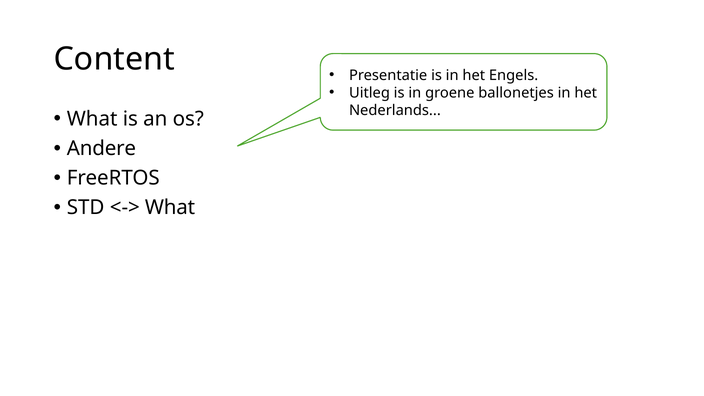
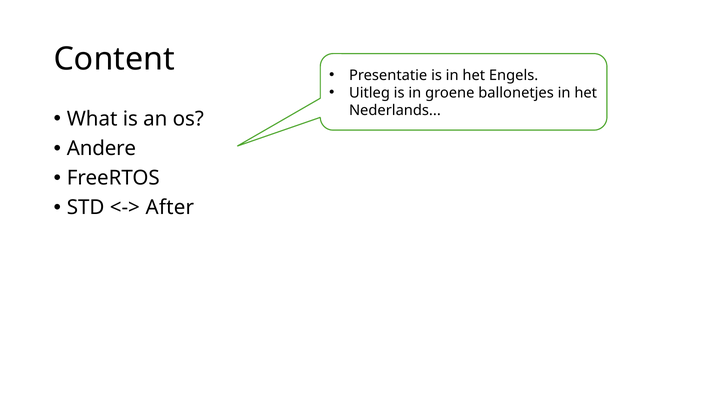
What at (170, 208): What -> After
